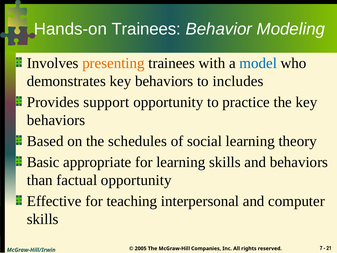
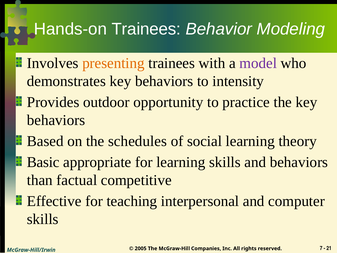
model colour: blue -> purple
includes: includes -> intensity
support: support -> outdoor
factual opportunity: opportunity -> competitive
